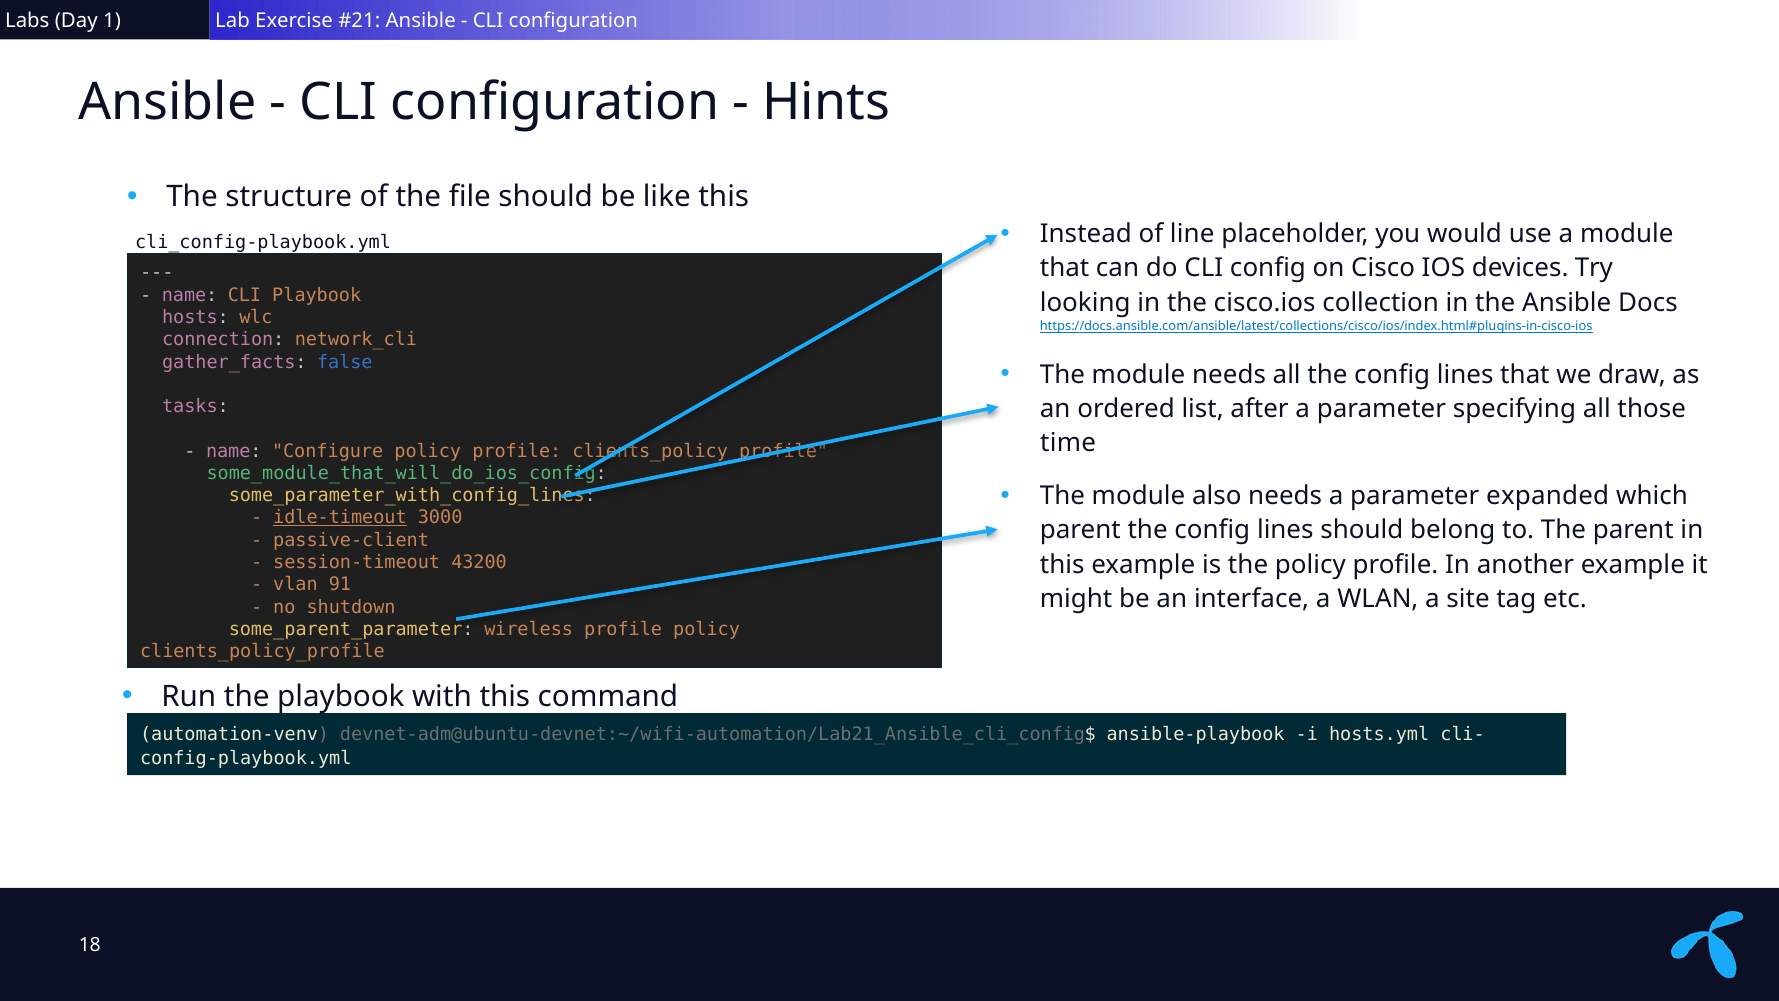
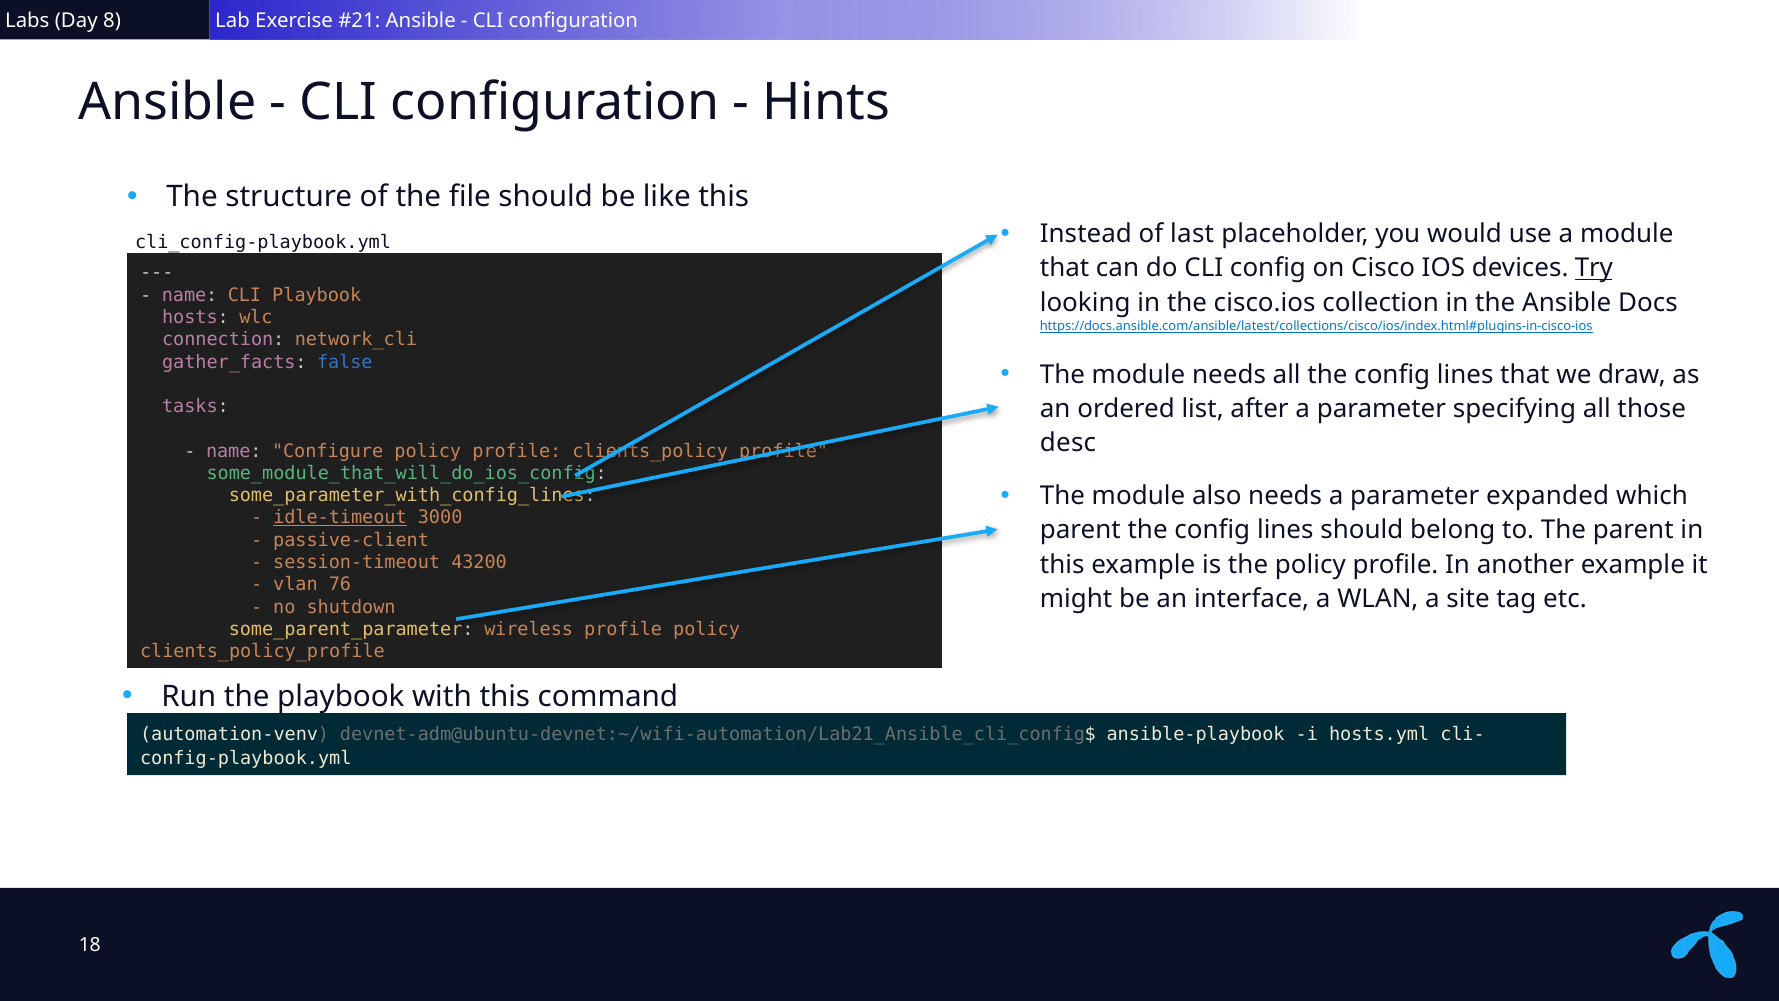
1: 1 -> 8
line: line -> last
Try underline: none -> present
time: time -> desc
91: 91 -> 76
